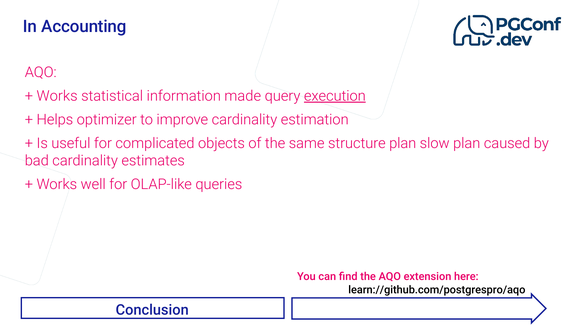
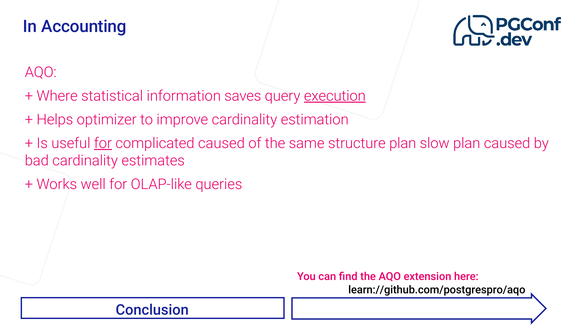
Works at (57, 96): Works -> Where
made: made -> saves
for at (103, 143) underline: none -> present
complicated objects: objects -> caused
